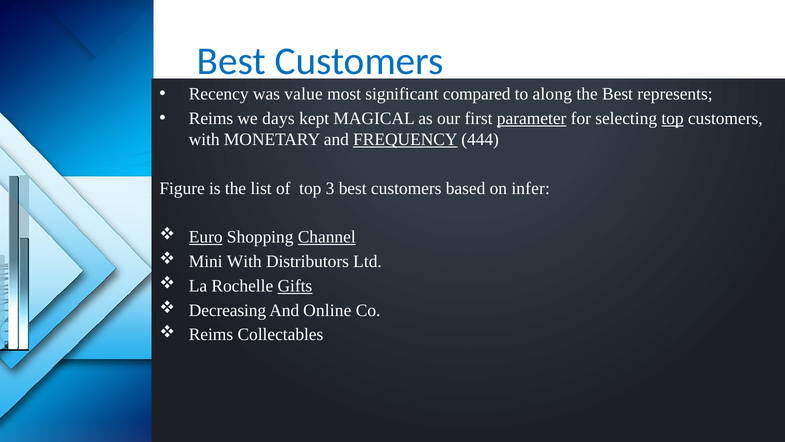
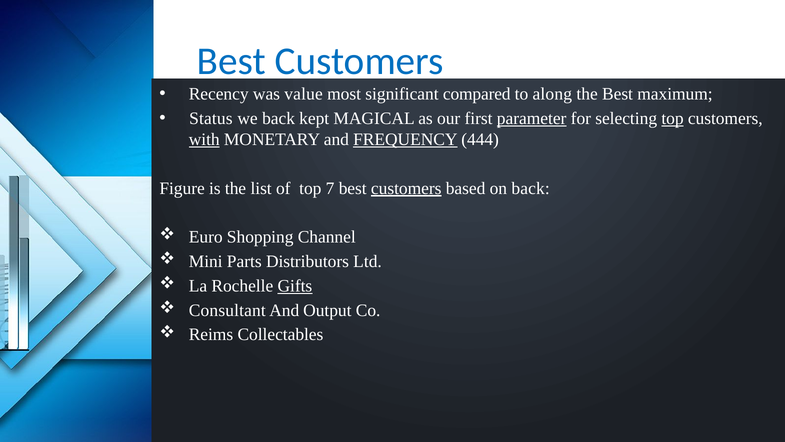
represents: represents -> maximum
Reims at (211, 118): Reims -> Status
we days: days -> back
with at (204, 139) underline: none -> present
3: 3 -> 7
customers at (406, 188) underline: none -> present
on infer: infer -> back
Euro underline: present -> none
Channel underline: present -> none
Mini With: With -> Parts
Decreasing: Decreasing -> Consultant
Online: Online -> Output
